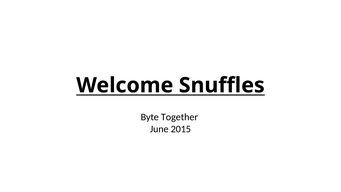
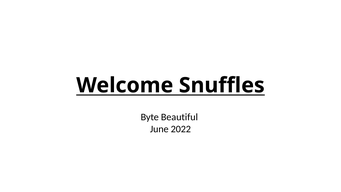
Together: Together -> Beautiful
2015: 2015 -> 2022
